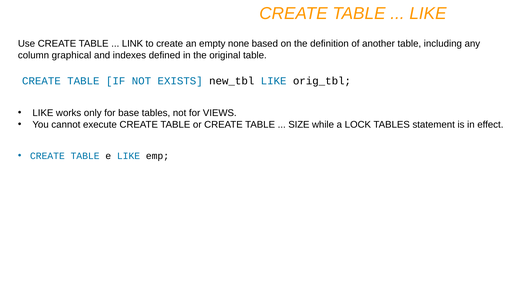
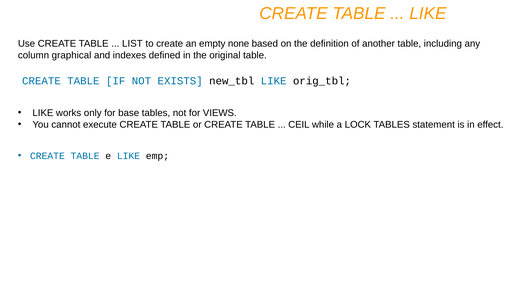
LINK: LINK -> LIST
SIZE: SIZE -> CEIL
